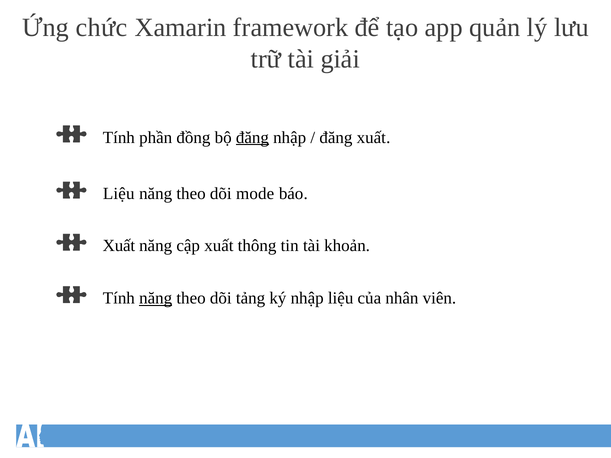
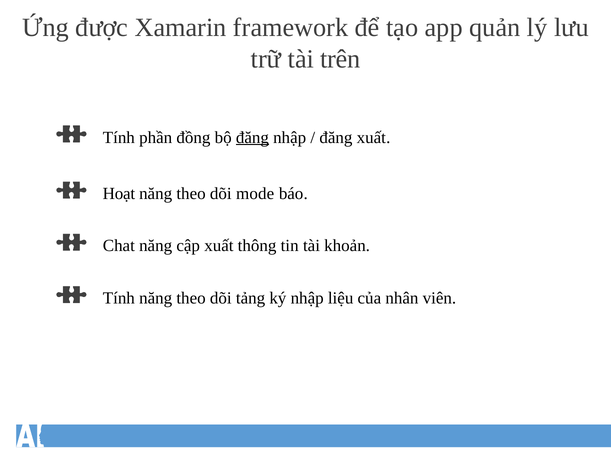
chức: chức -> được
giải: giải -> trên
Liệu at (119, 194): Liệu -> Hoạt
Xuất at (119, 246): Xuất -> Chat
năng at (156, 298) underline: present -> none
